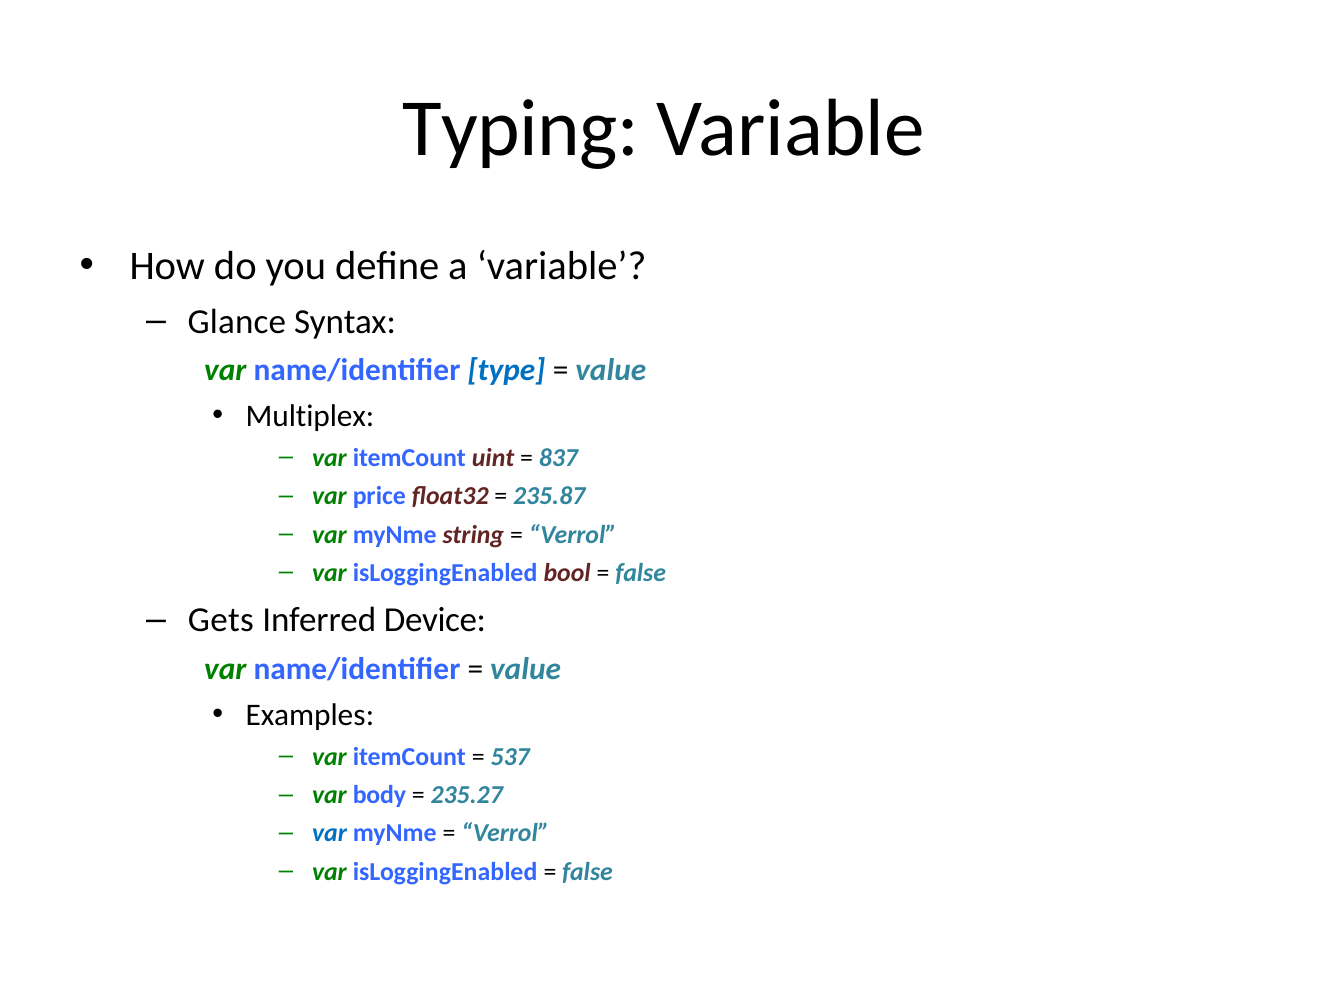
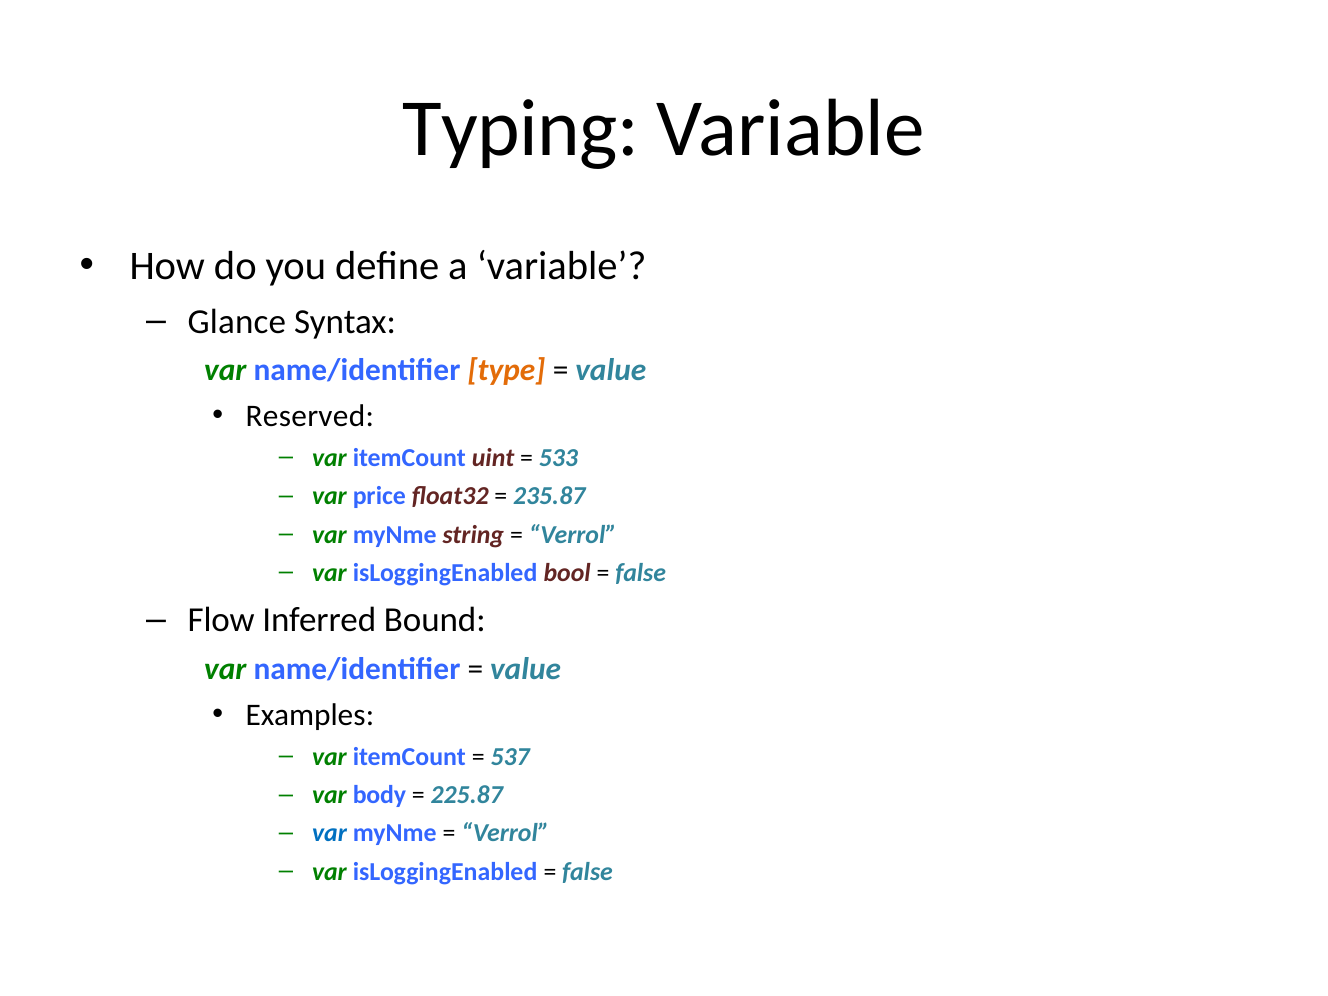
type colour: blue -> orange
Multiplex: Multiplex -> Reserved
837: 837 -> 533
Gets: Gets -> Flow
Device: Device -> Bound
235.27: 235.27 -> 225.87
